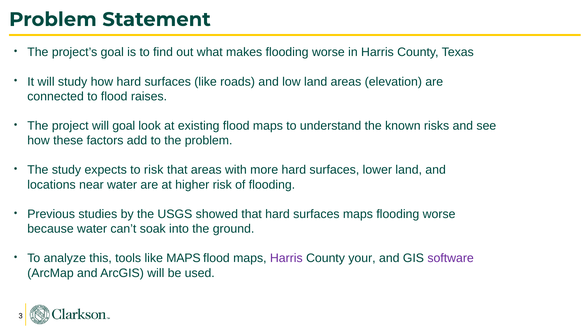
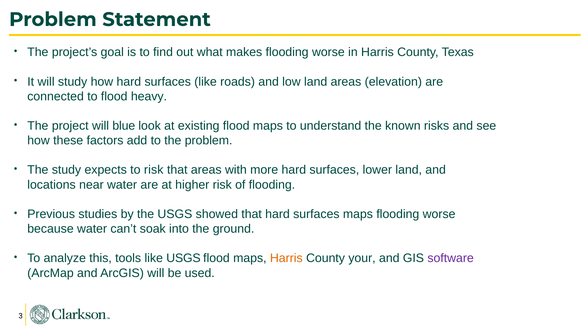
raises: raises -> heavy
will goal: goal -> blue
like MAPS: MAPS -> USGS
Harris at (286, 258) colour: purple -> orange
